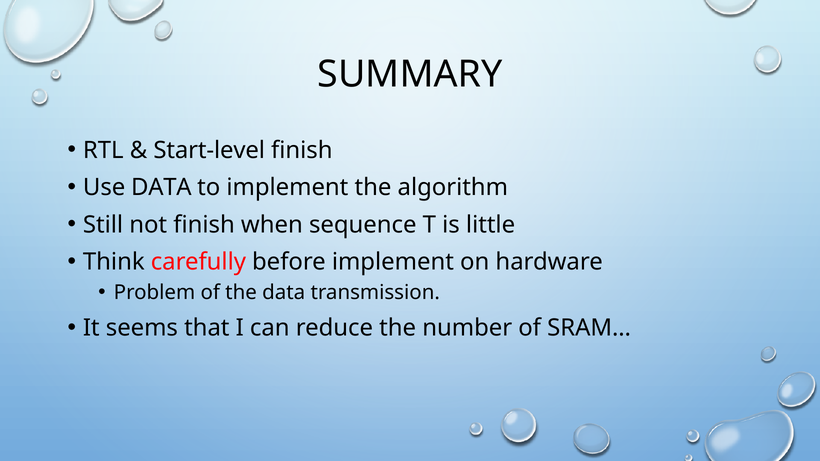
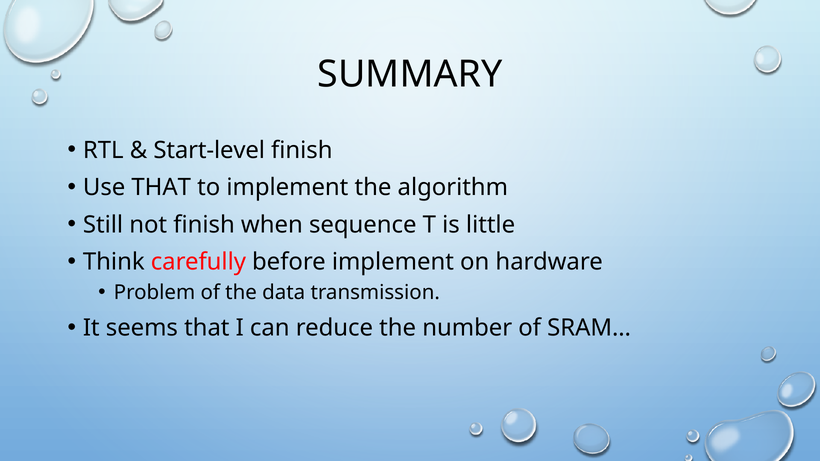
Use DATA: DATA -> THAT
